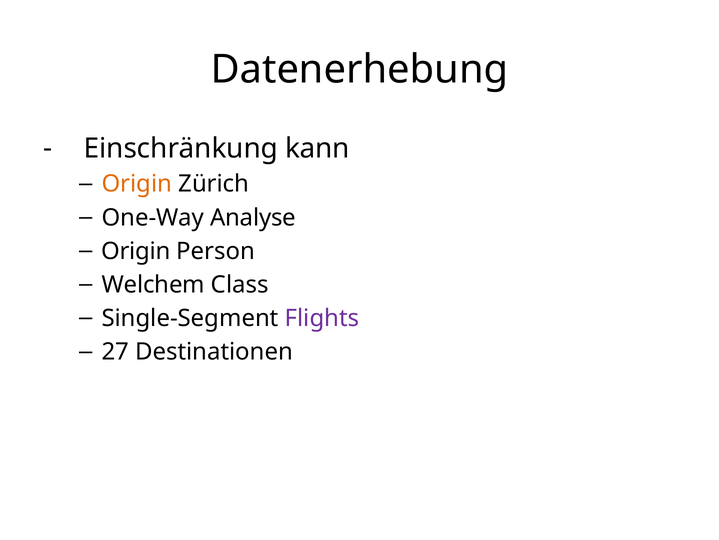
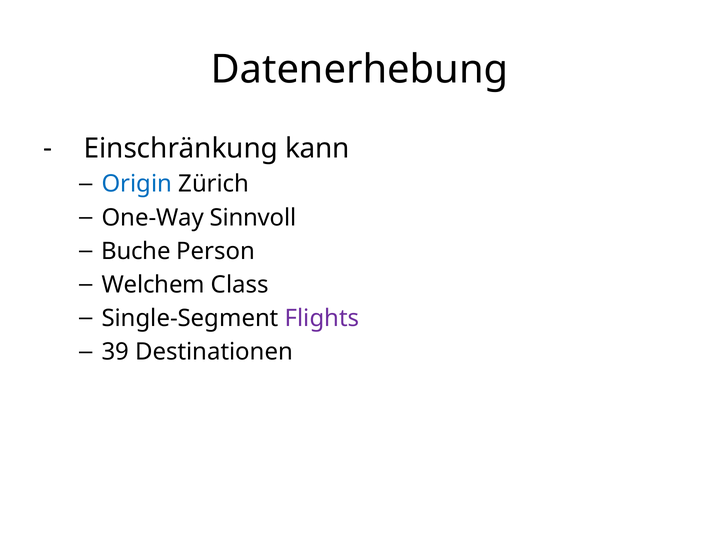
Origin at (137, 184) colour: orange -> blue
Analyse: Analyse -> Sinnvoll
Origin at (136, 251): Origin -> Buche
27: 27 -> 39
